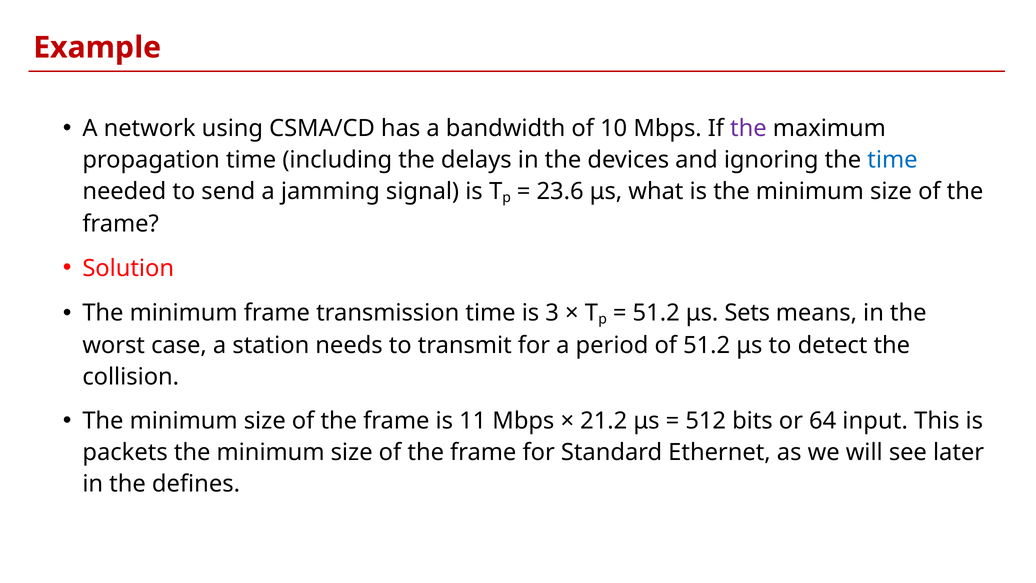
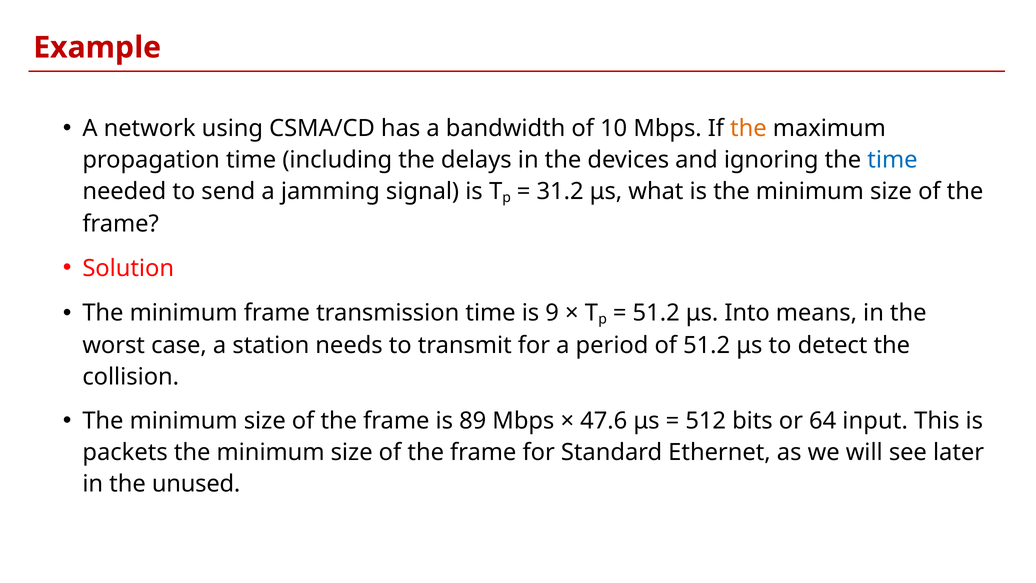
the at (748, 128) colour: purple -> orange
23.6: 23.6 -> 31.2
3: 3 -> 9
Sets: Sets -> Into
11: 11 -> 89
21.2: 21.2 -> 47.6
defines: defines -> unused
